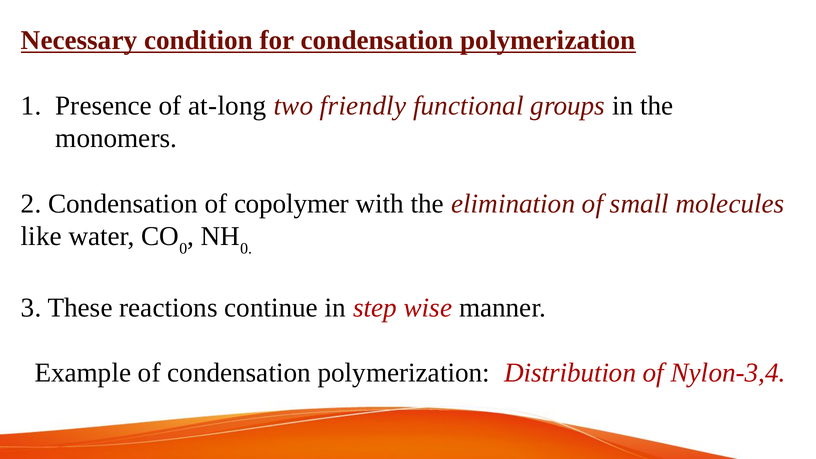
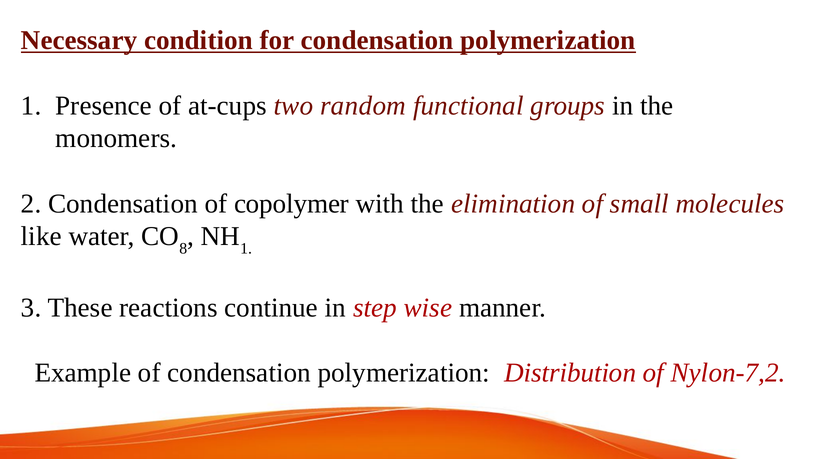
at-long: at-long -> at-cups
friendly: friendly -> random
0 at (183, 248): 0 -> 8
0 at (246, 248): 0 -> 1
Nylon-3,4: Nylon-3,4 -> Nylon-7,2
